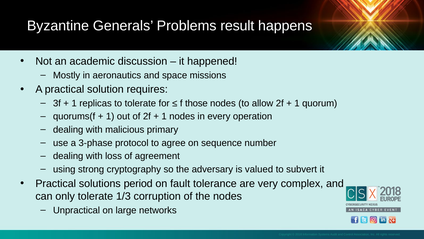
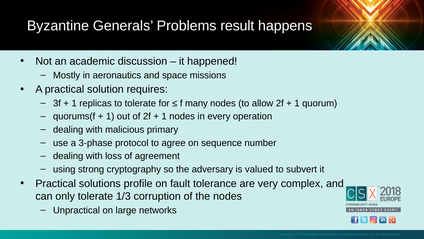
those: those -> many
period: period -> profile
